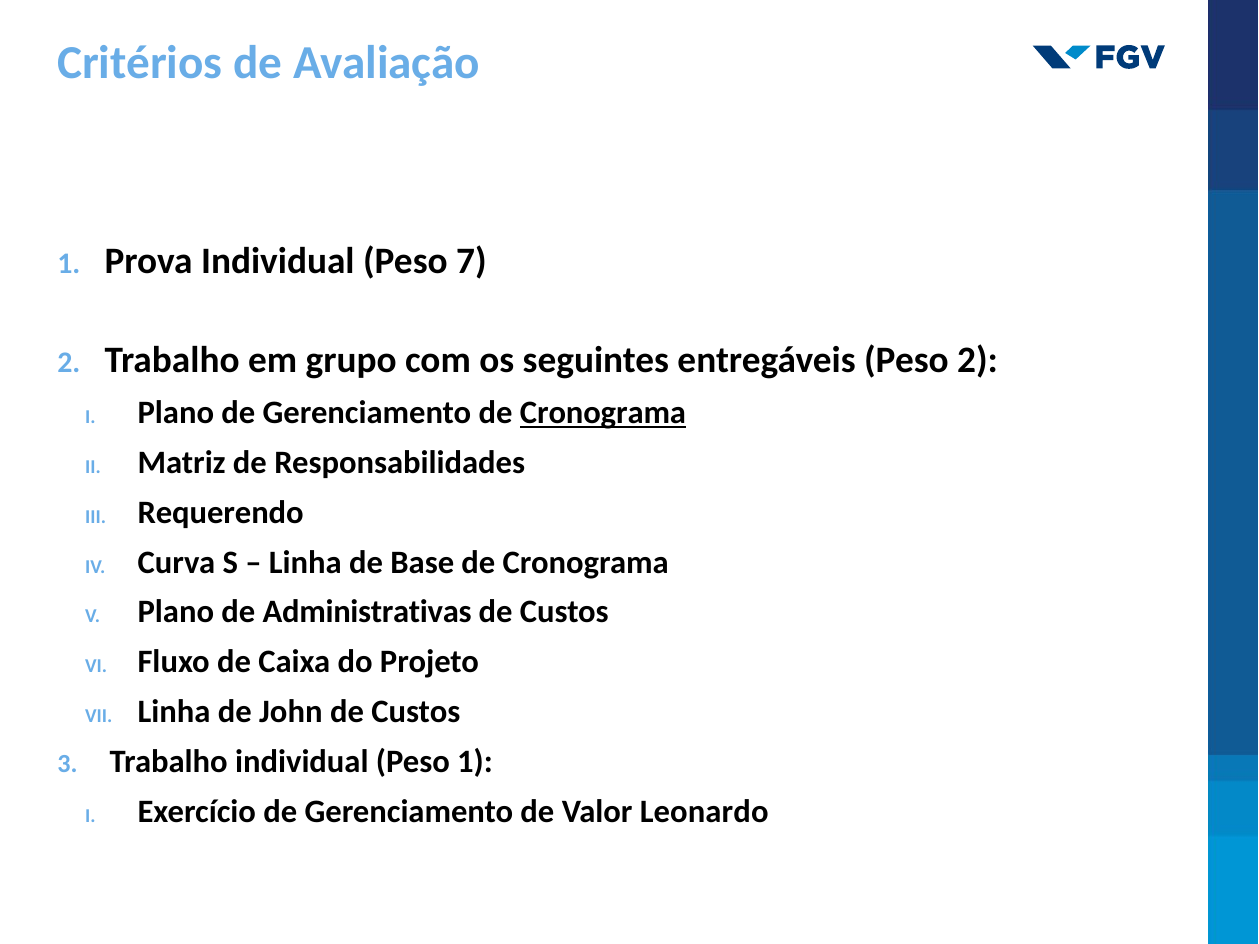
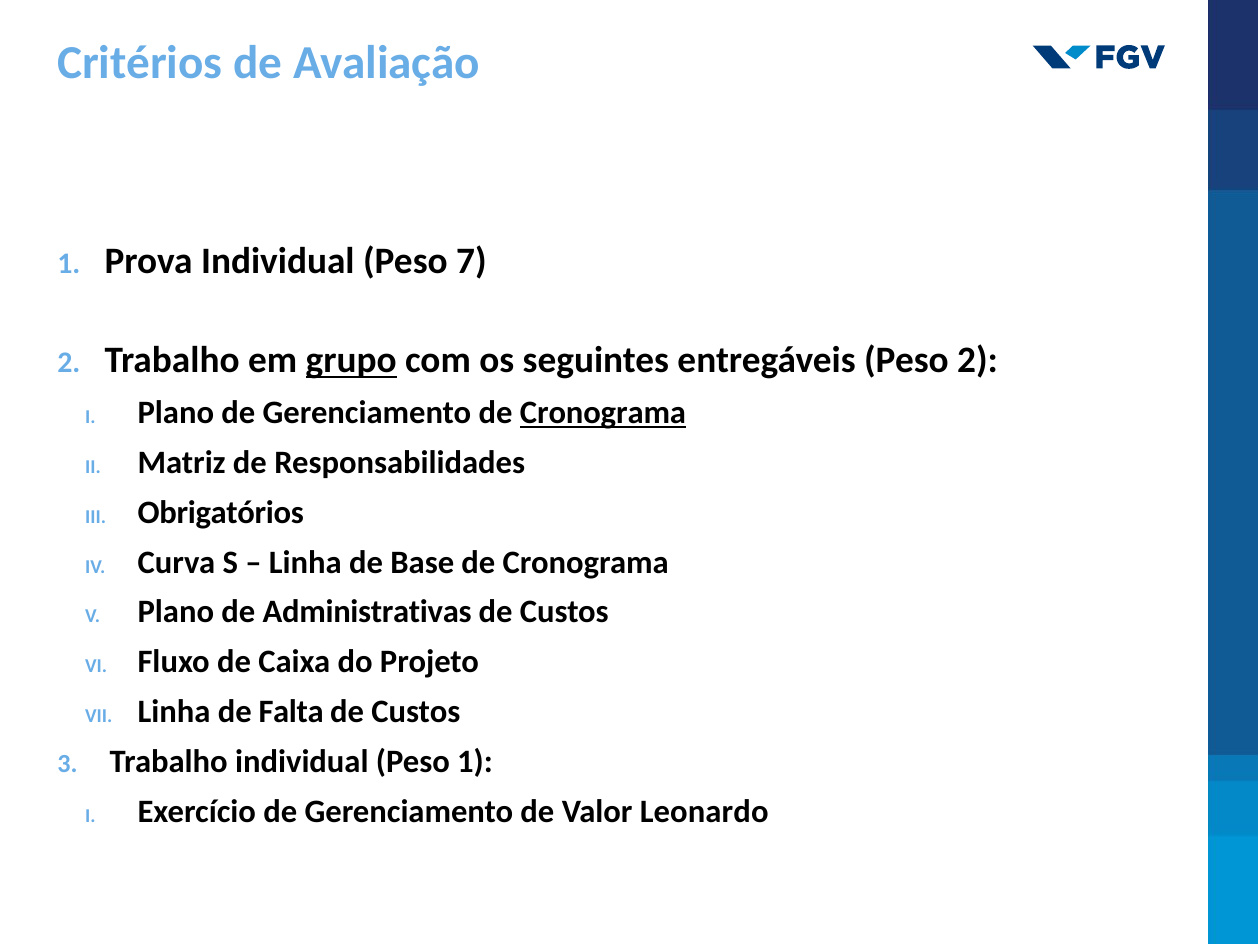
grupo underline: none -> present
Requerendo: Requerendo -> Obrigatórios
John: John -> Falta
